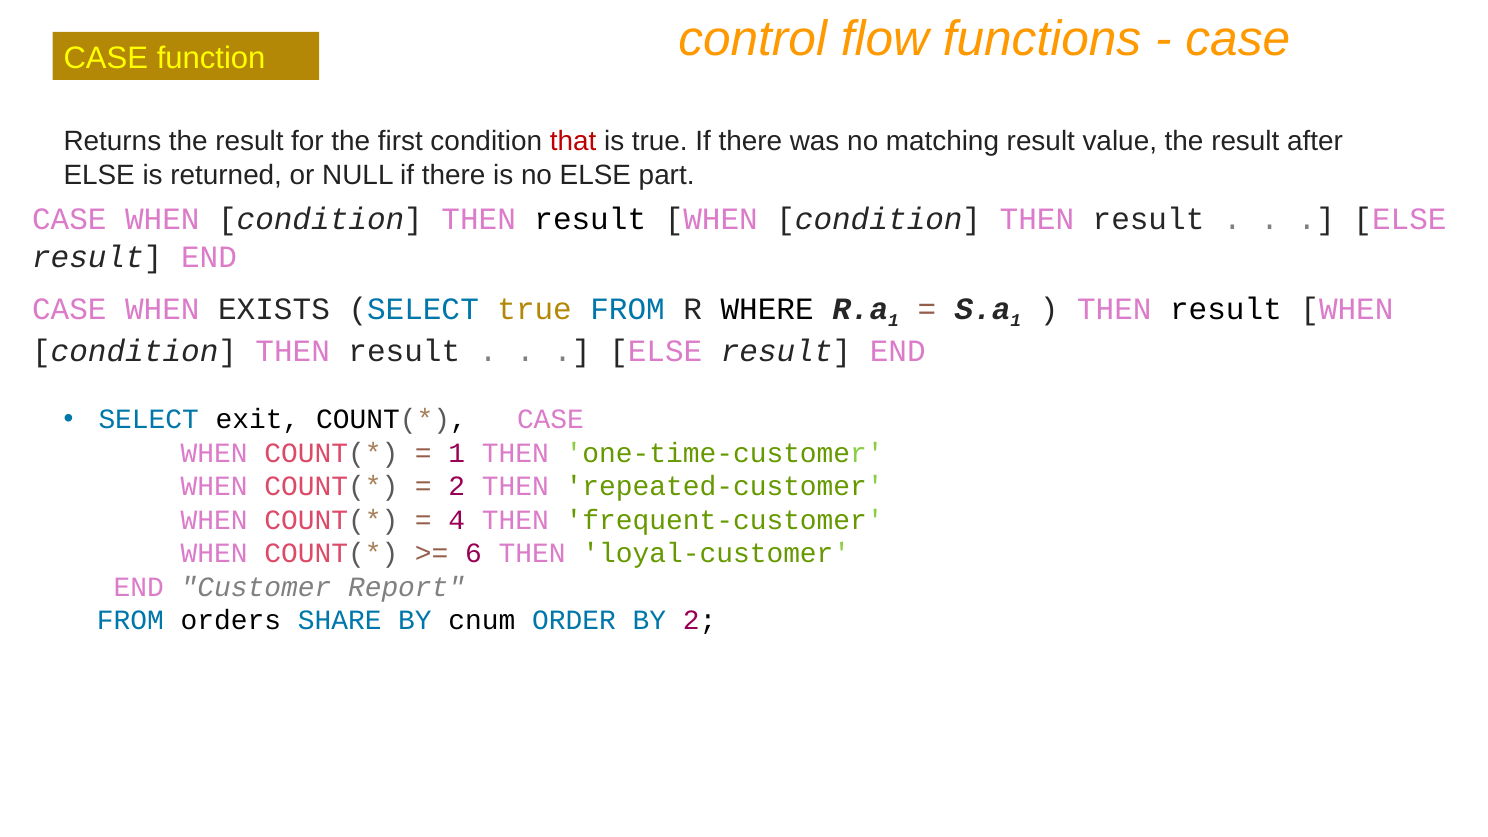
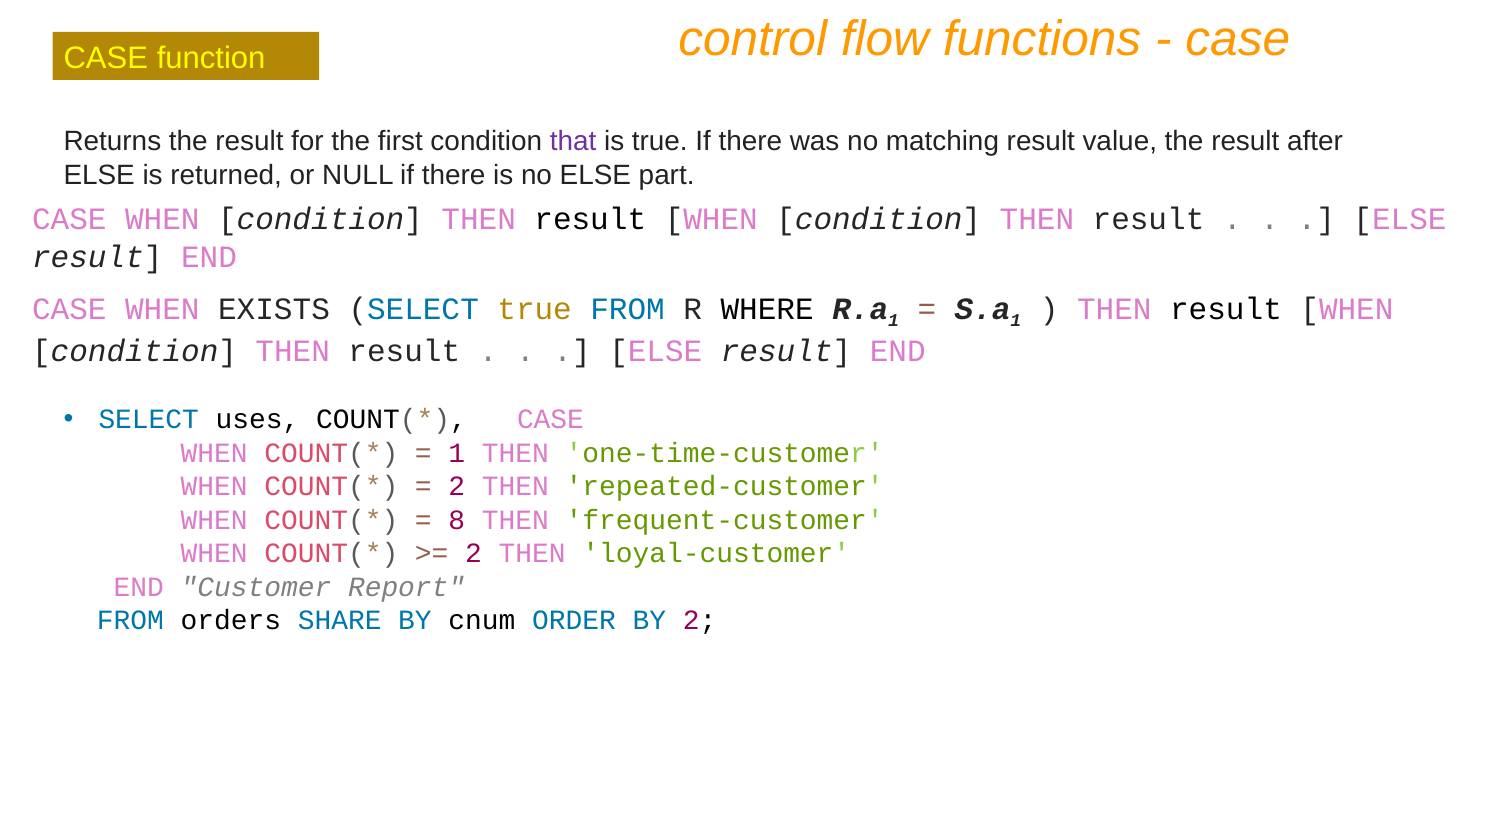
that colour: red -> purple
exit: exit -> uses
4: 4 -> 8
6 at (474, 553): 6 -> 2
